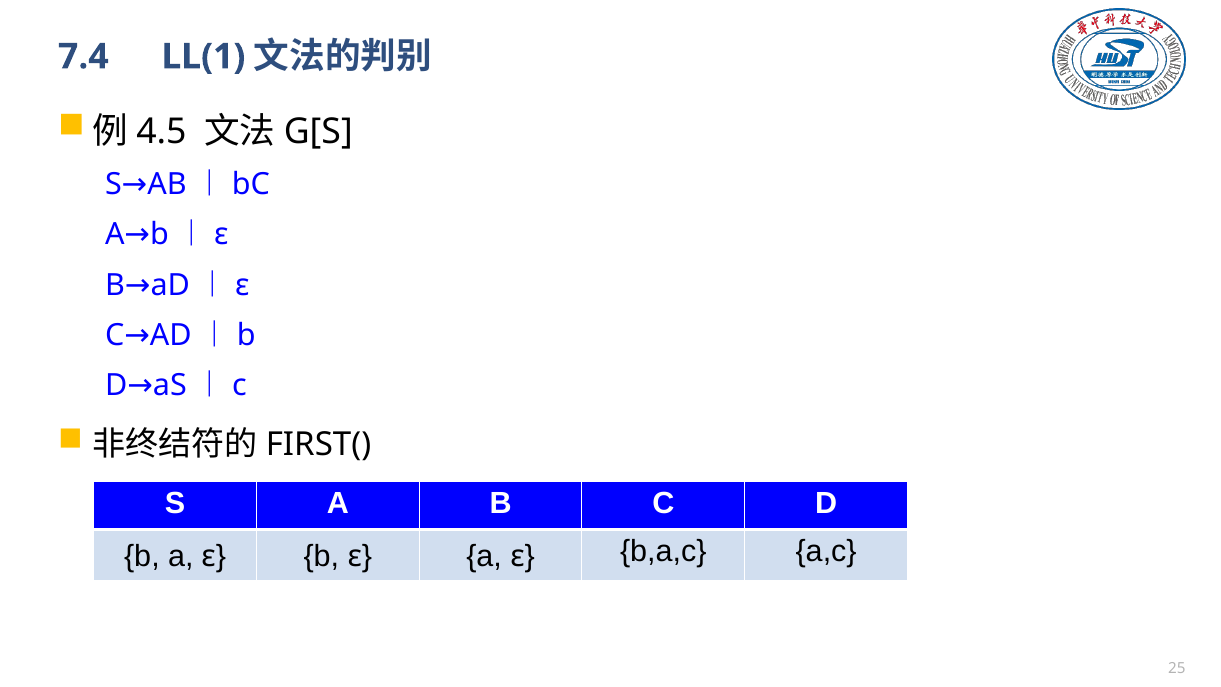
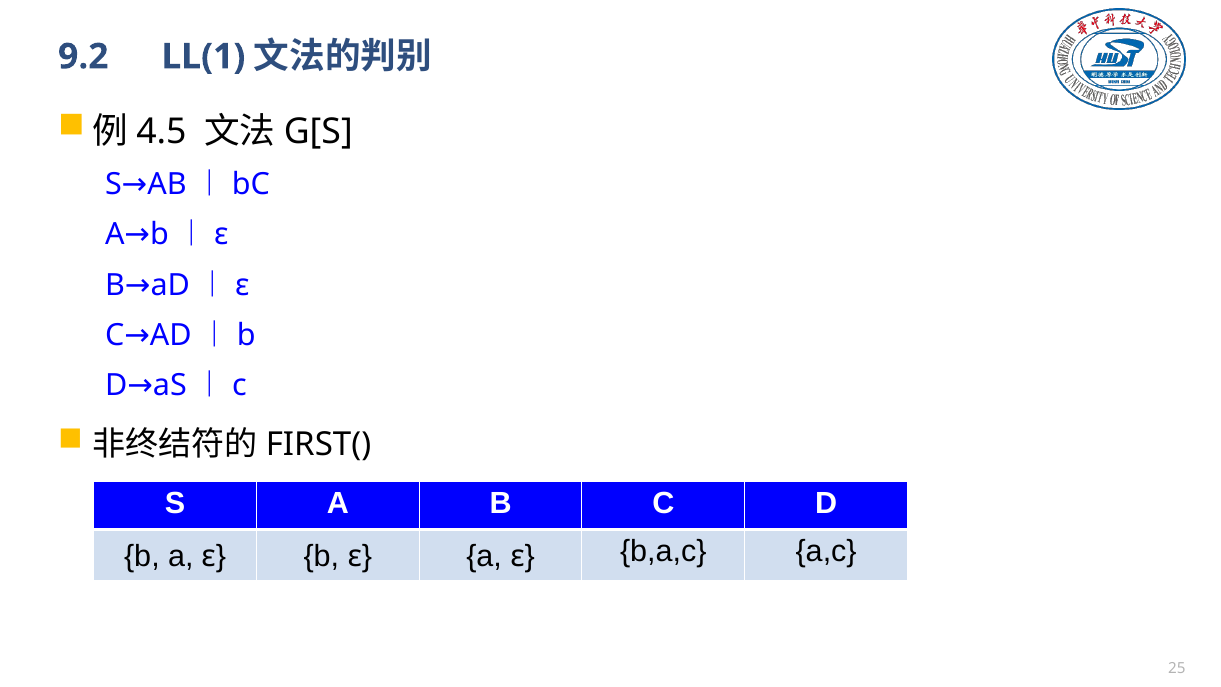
7.4: 7.4 -> 9.2
